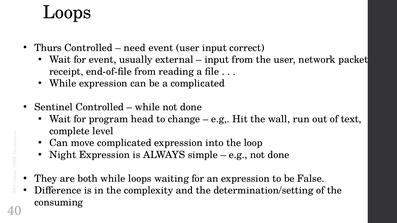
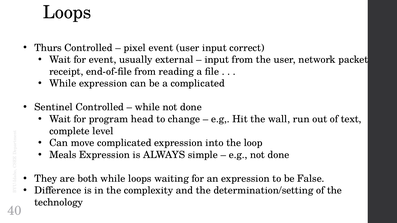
need: need -> pixel
Night: Night -> Meals
consuming: consuming -> technology
